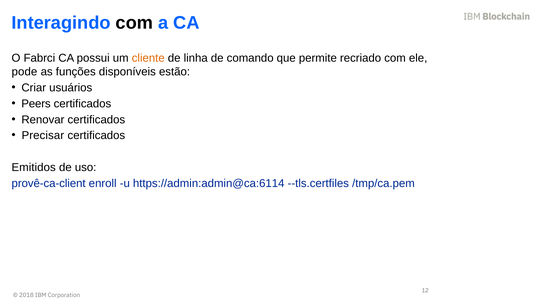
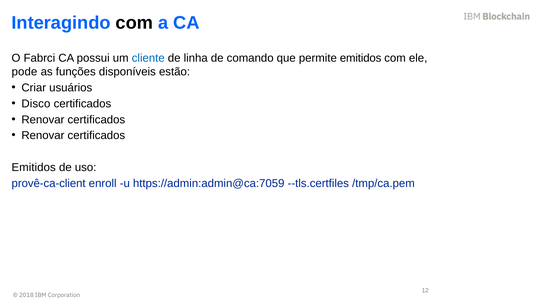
cliente colour: orange -> blue
permite recriado: recriado -> emitidos
Peers: Peers -> Disco
Precisar at (43, 136): Precisar -> Renovar
https://admin:admin@ca:6114: https://admin:admin@ca:6114 -> https://admin:admin@ca:7059
